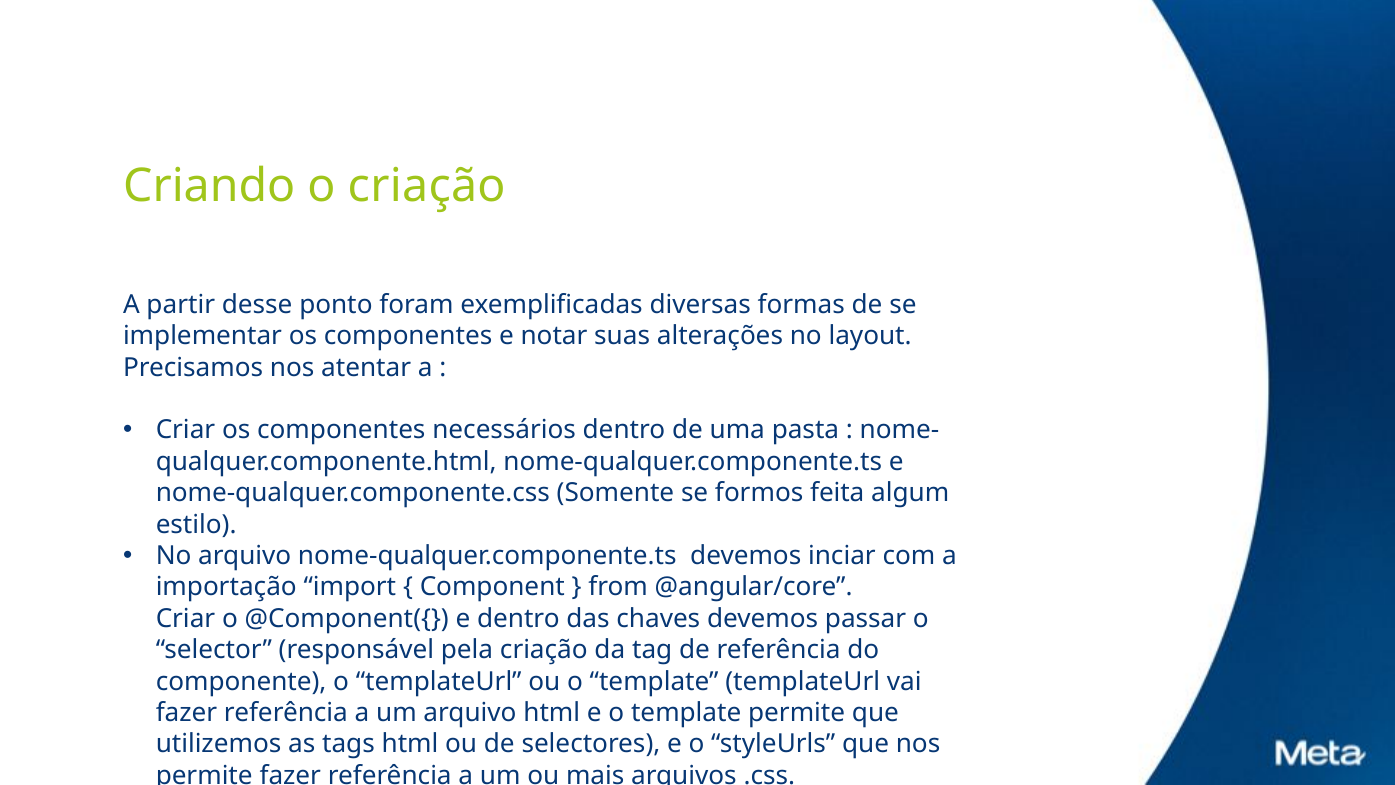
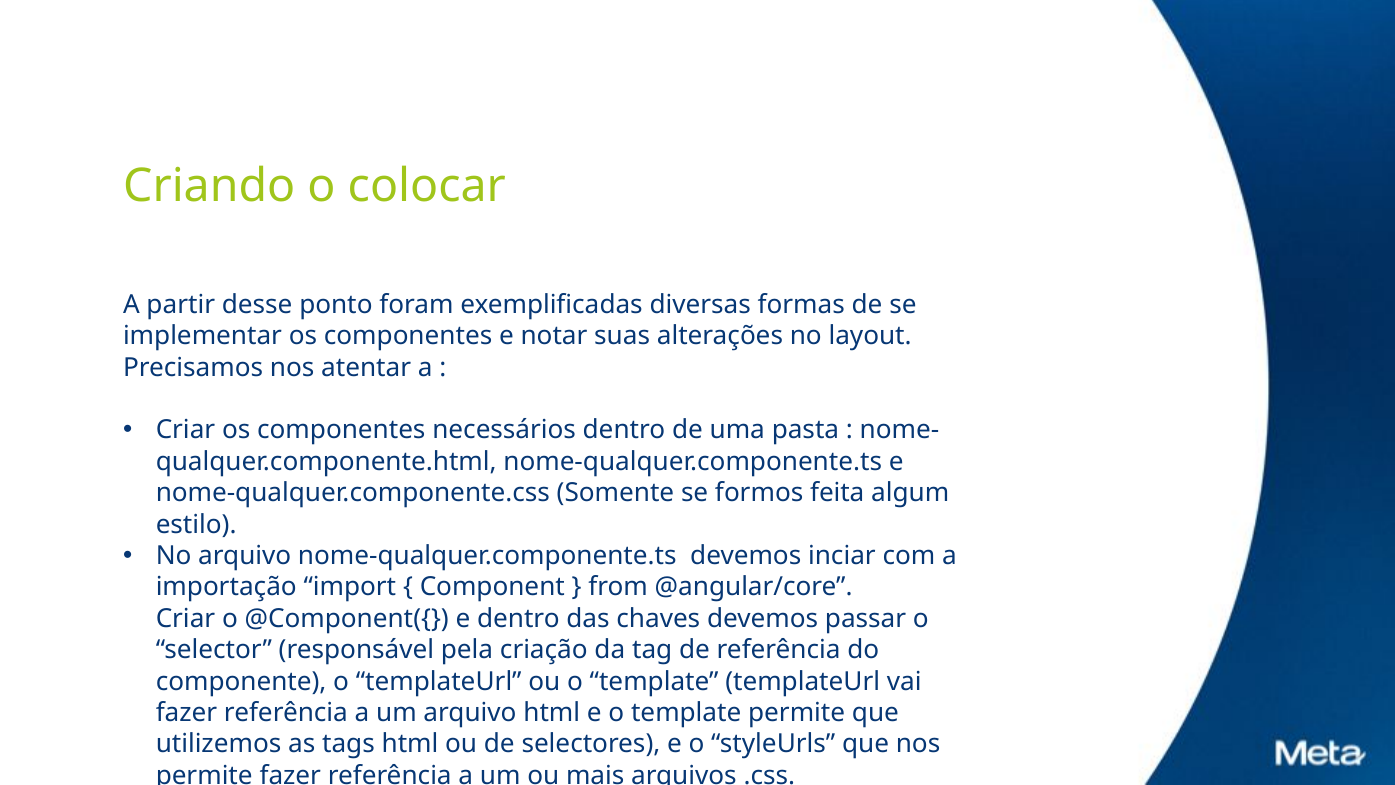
o criação: criação -> colocar
